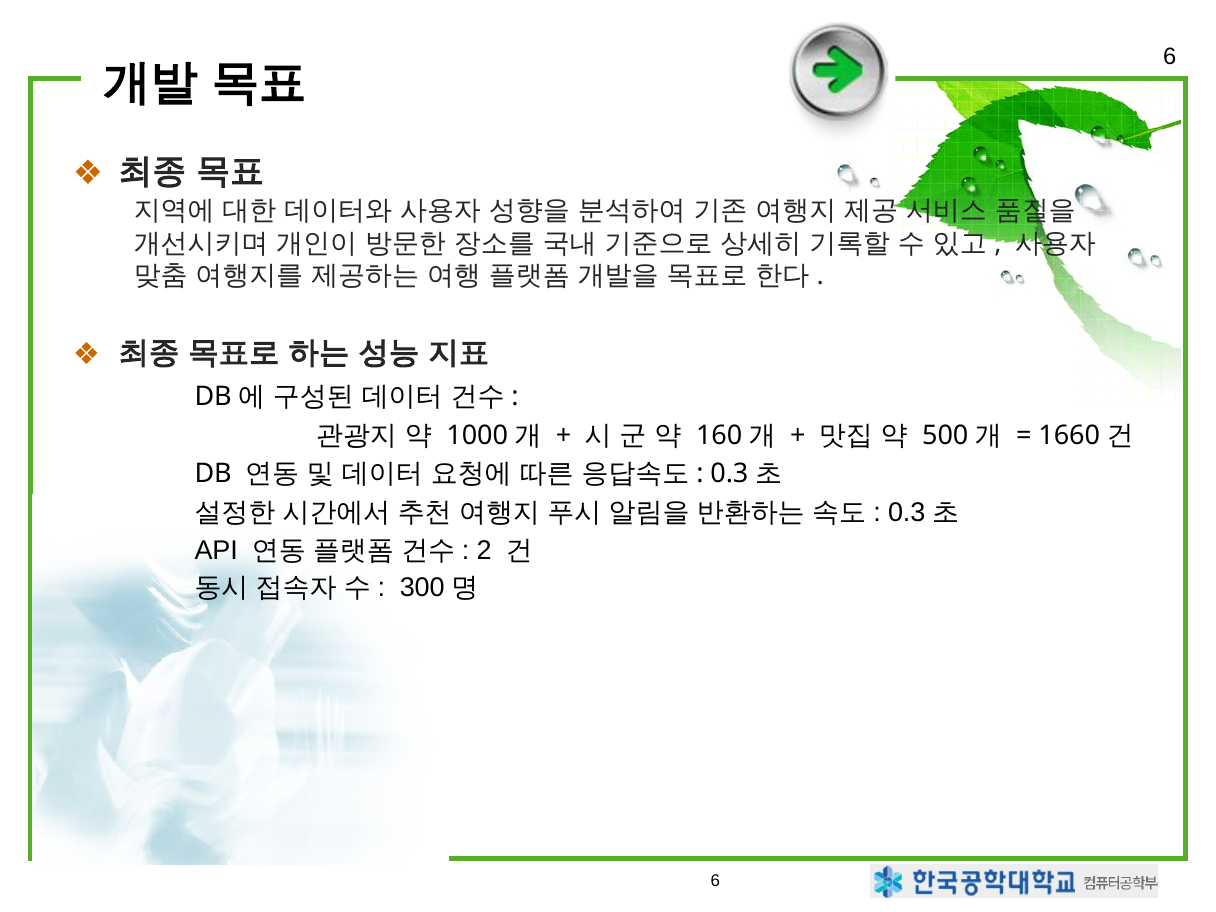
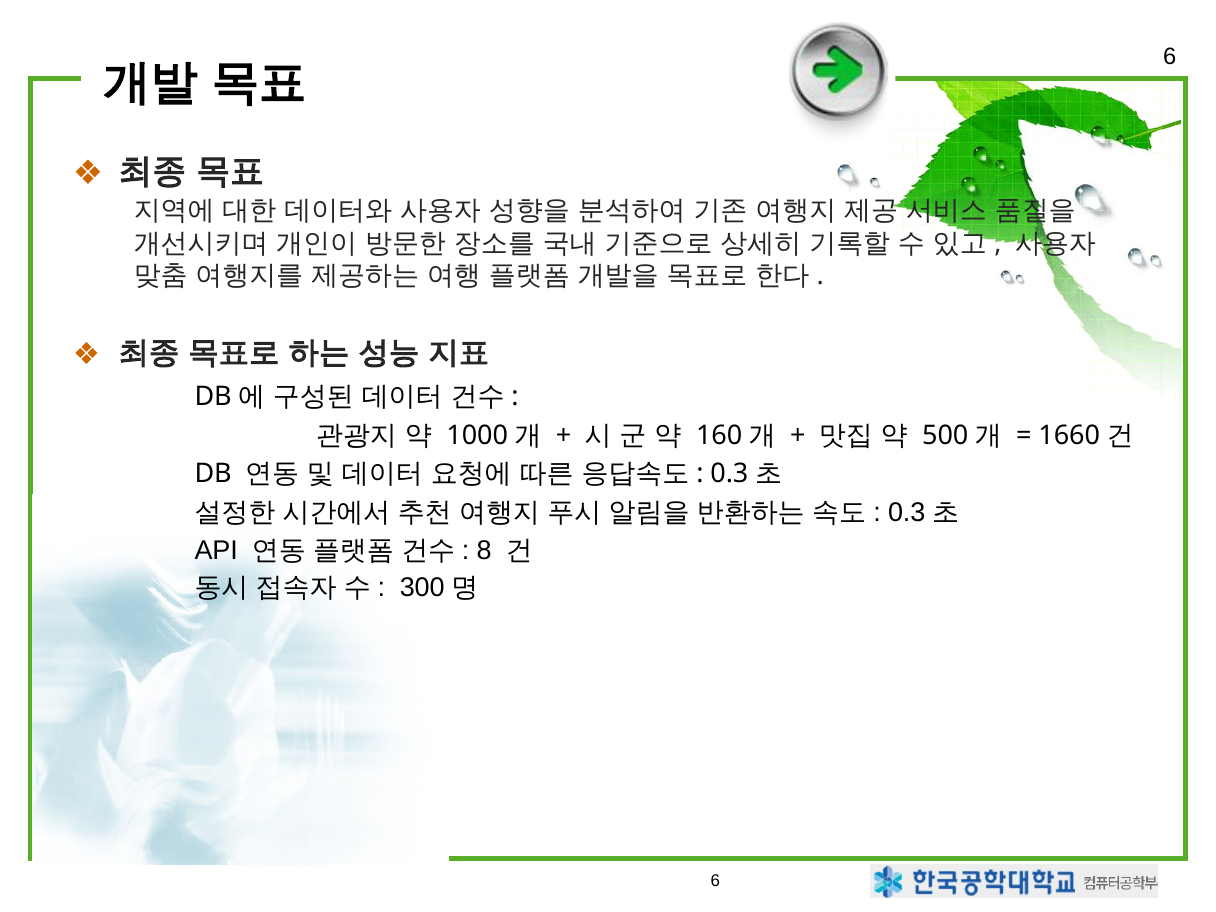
2: 2 -> 8
